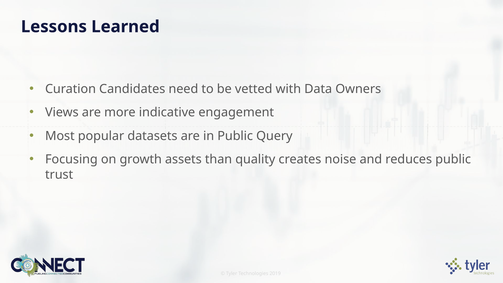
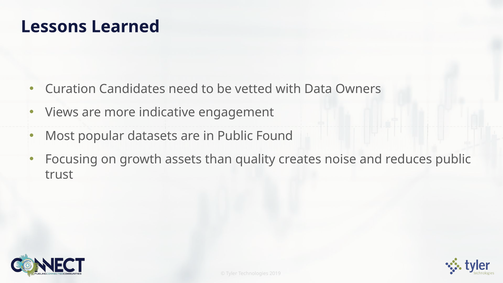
Query: Query -> Found
